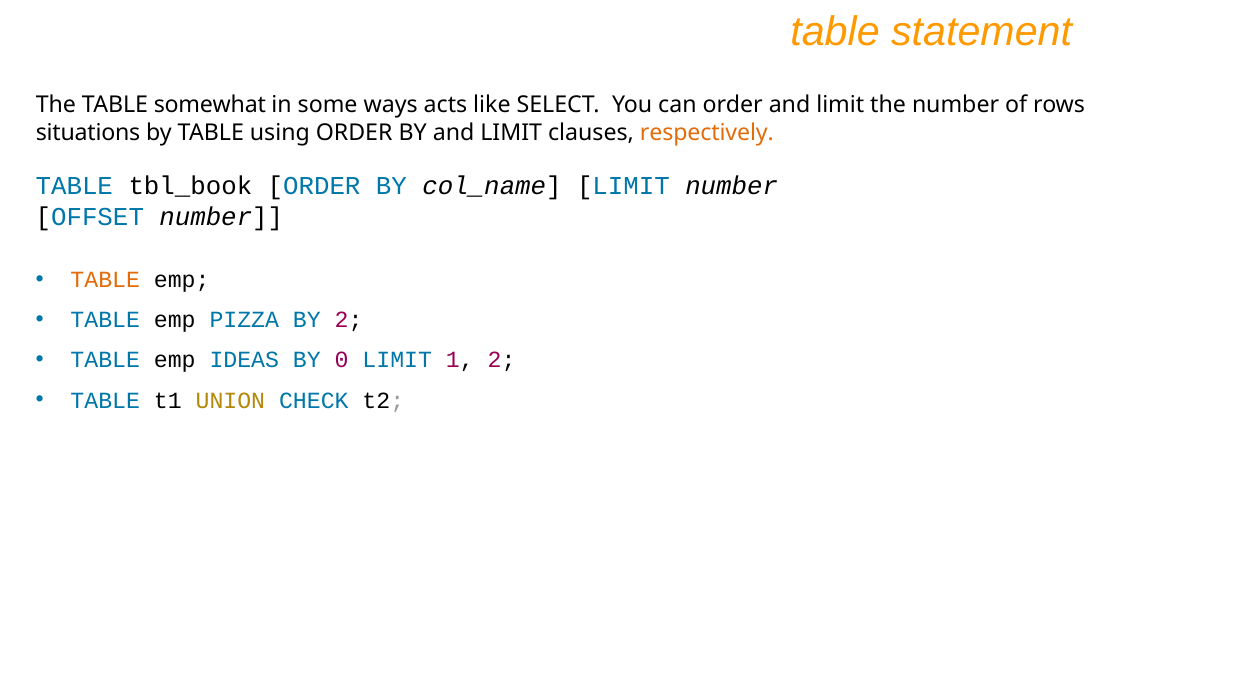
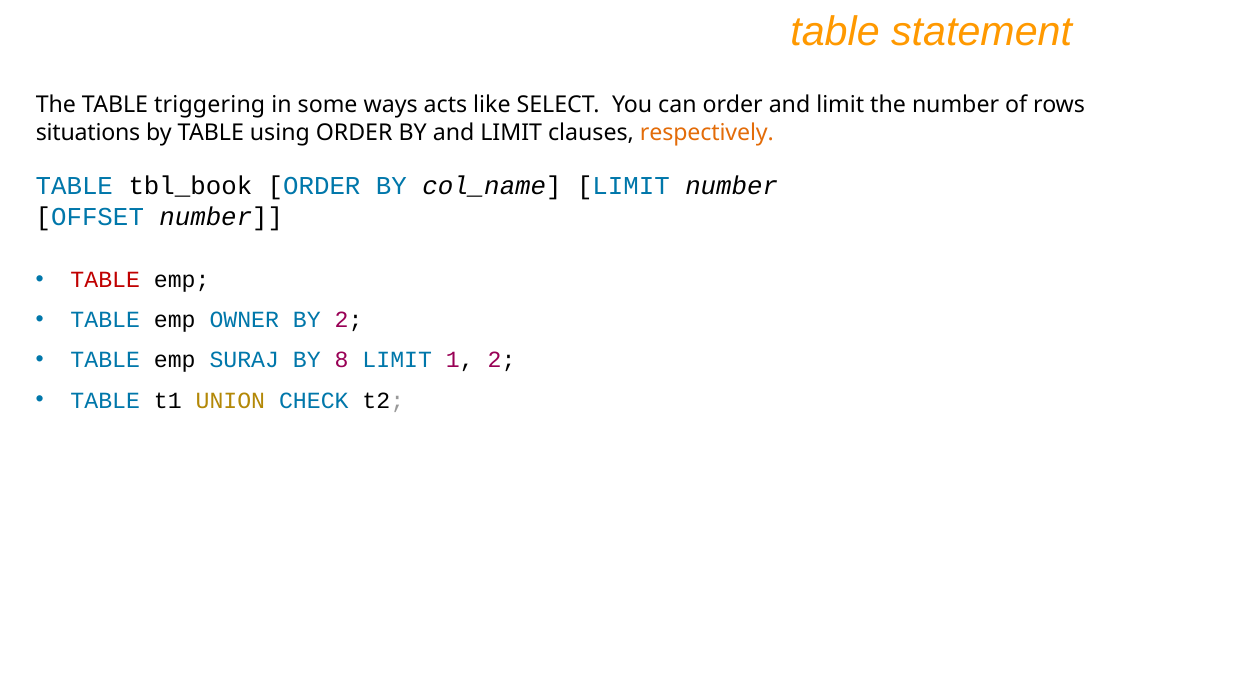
somewhat: somewhat -> triggering
TABLE at (105, 280) colour: orange -> red
PIZZA: PIZZA -> OWNER
IDEAS: IDEAS -> SURAJ
0: 0 -> 8
